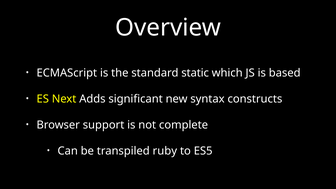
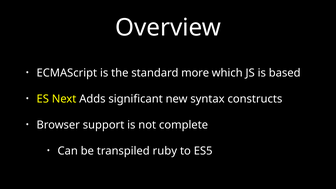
static: static -> more
